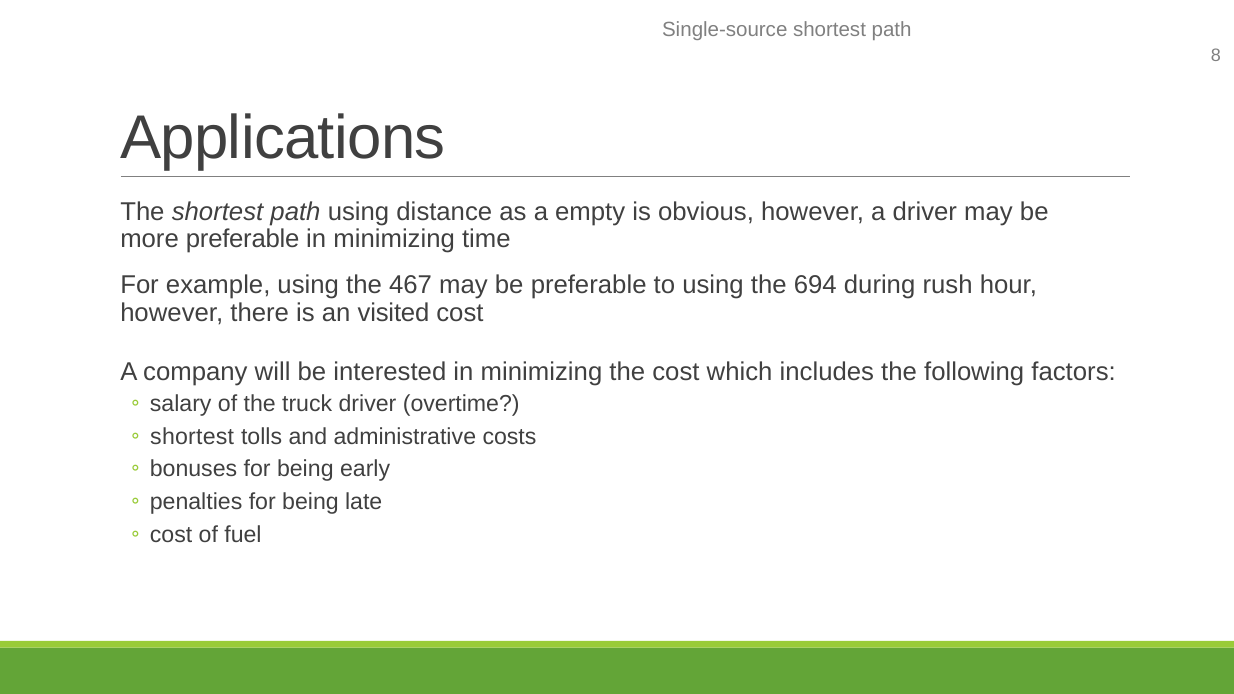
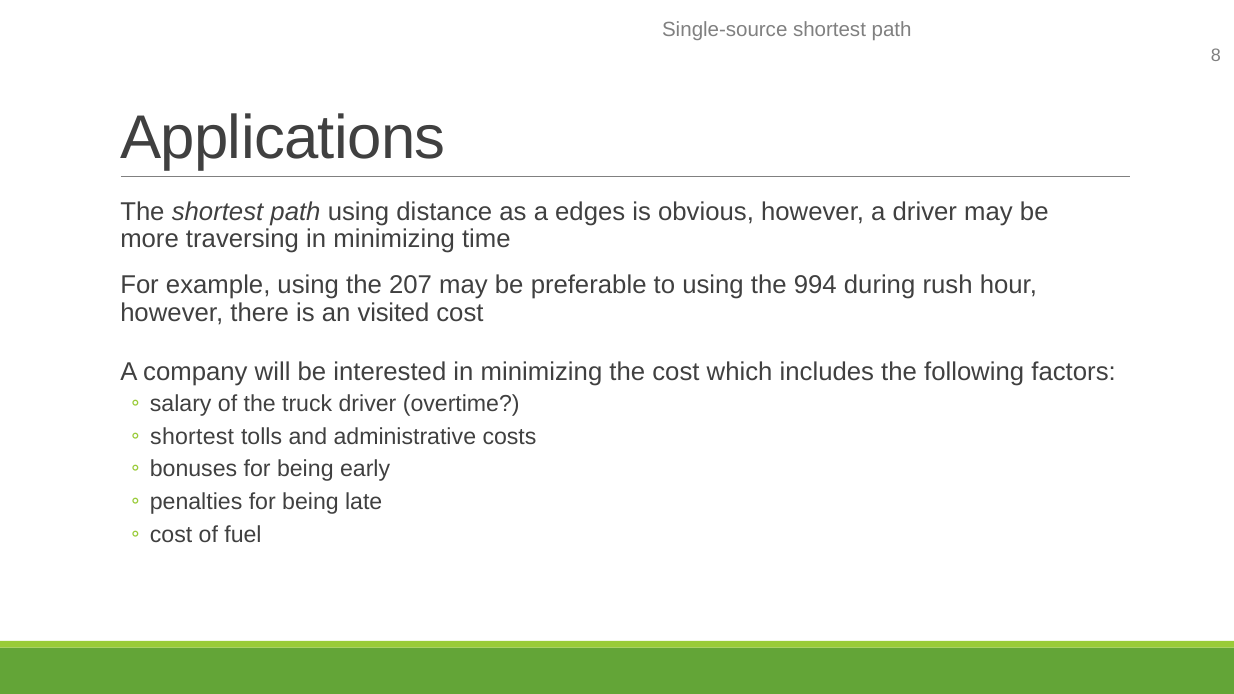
empty: empty -> edges
more preferable: preferable -> traversing
467: 467 -> 207
694: 694 -> 994
